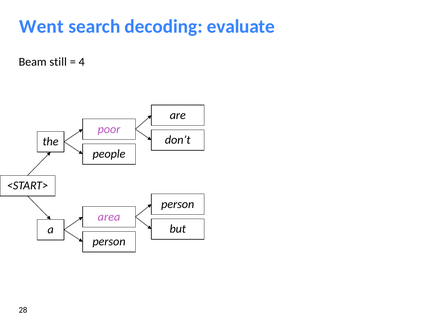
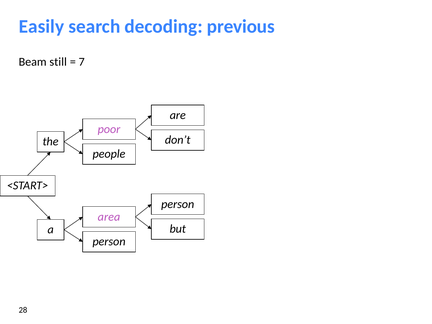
Went: Went -> Easily
evaluate: evaluate -> previous
4: 4 -> 7
